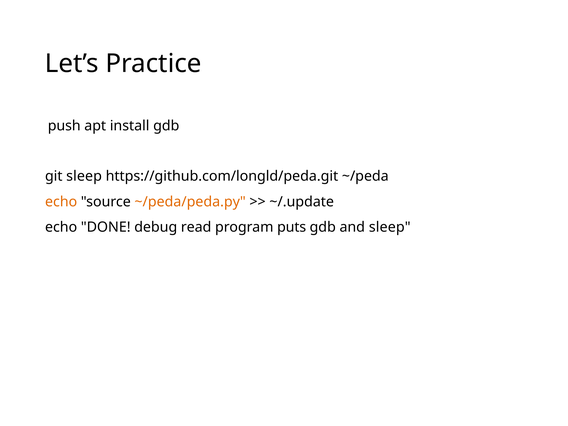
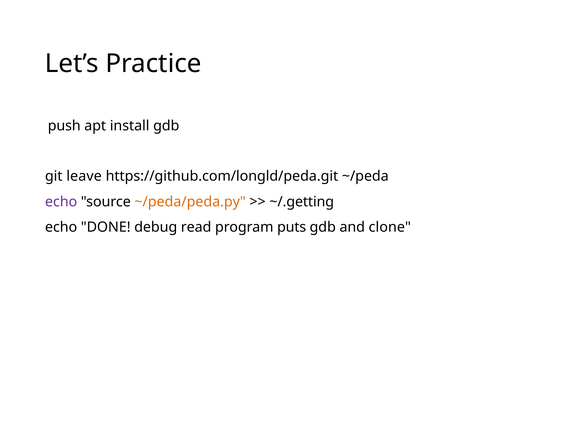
git sleep: sleep -> leave
echo at (61, 202) colour: orange -> purple
~/.update: ~/.update -> ~/.getting
and sleep: sleep -> clone
